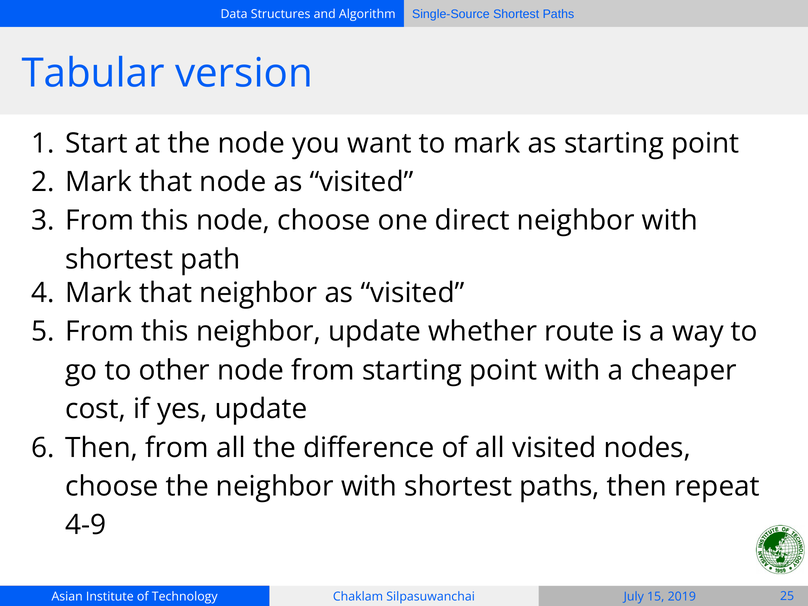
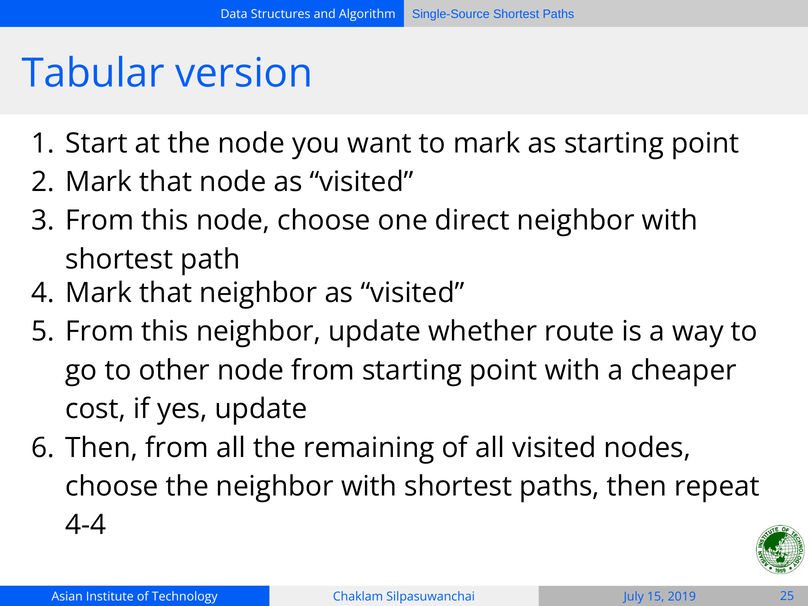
difference: difference -> remaining
4-9: 4-9 -> 4-4
